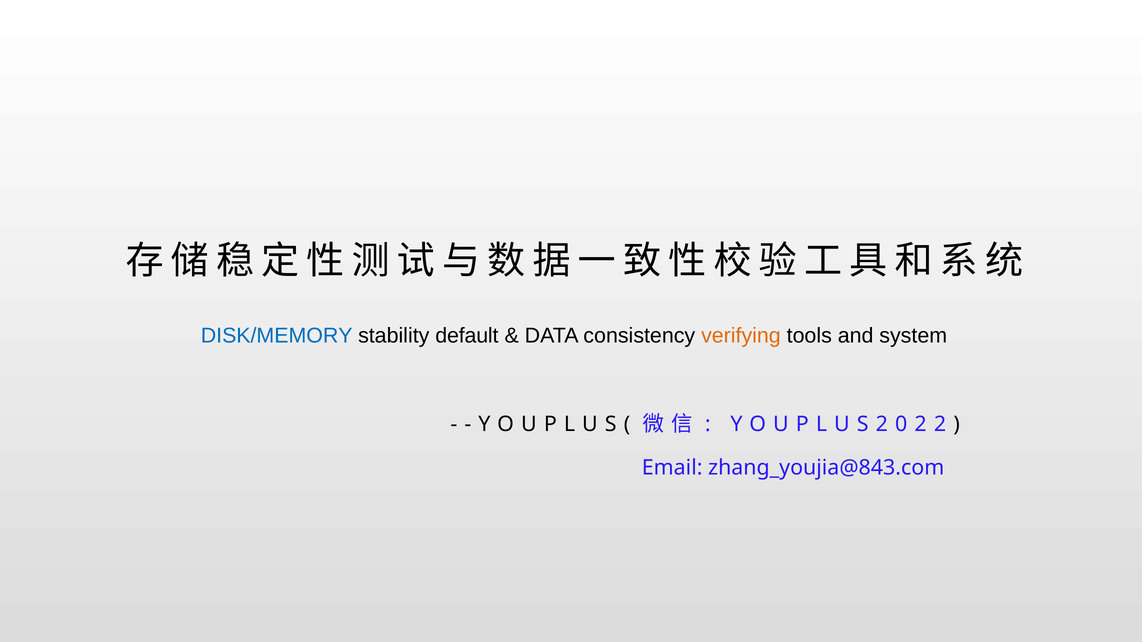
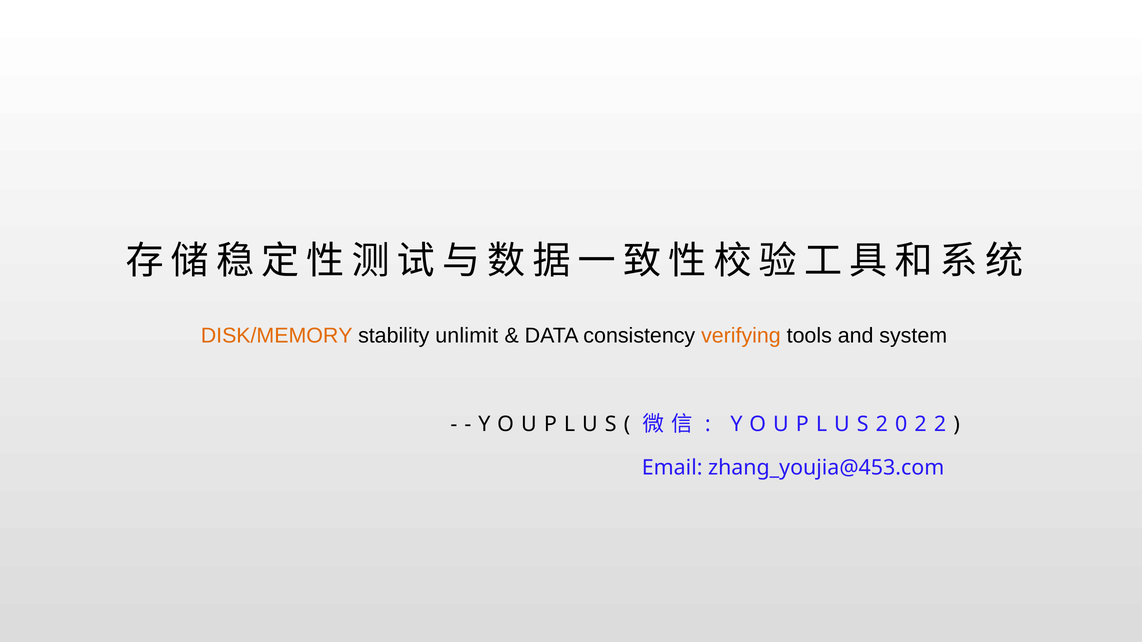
DISK/MEMORY colour: blue -> orange
default: default -> unlimit
zhang_youjia@843.com: zhang_youjia@843.com -> zhang_youjia@453.com
